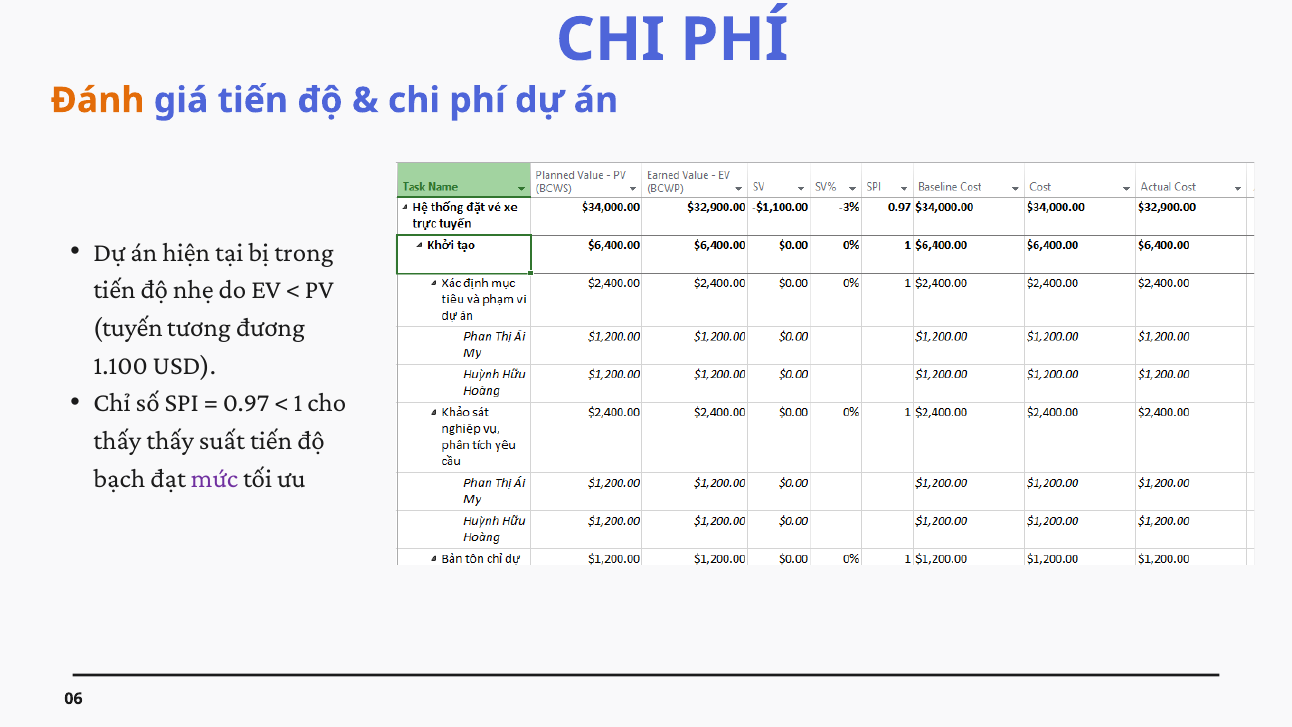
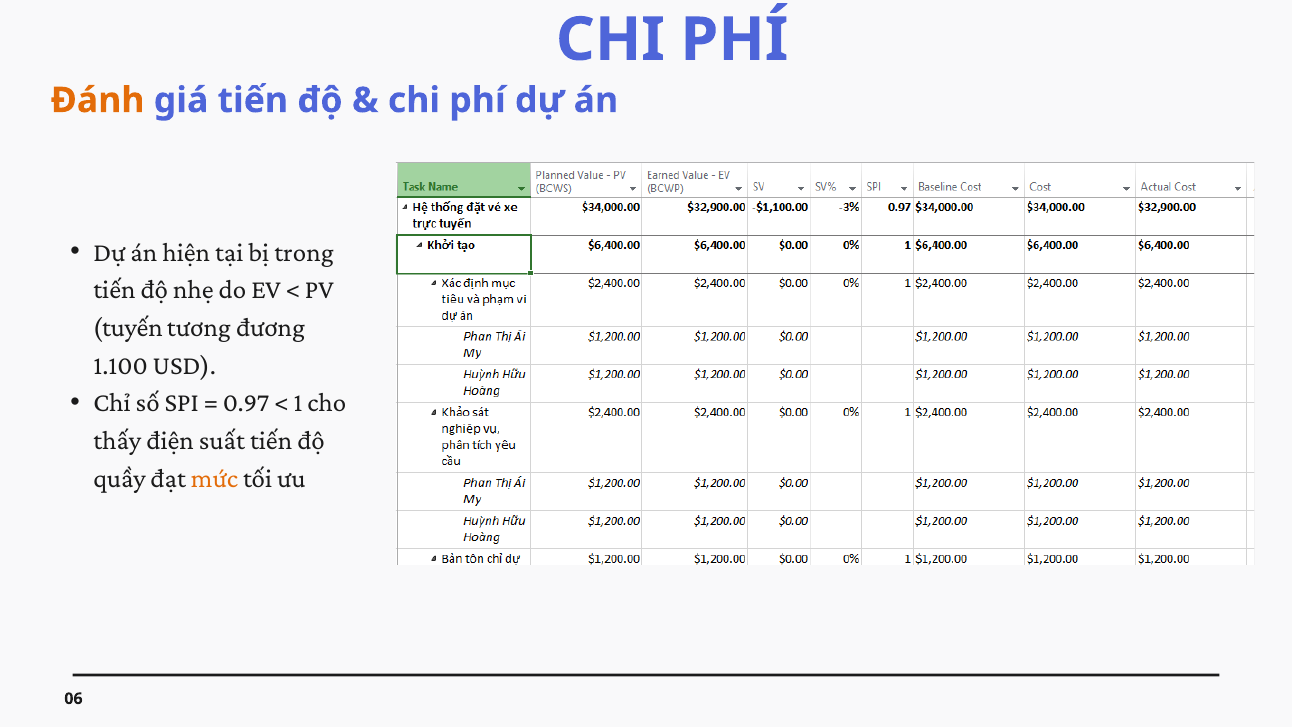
thấy thấy: thấy -> điện
bạch: bạch -> quầy
mức colour: purple -> orange
